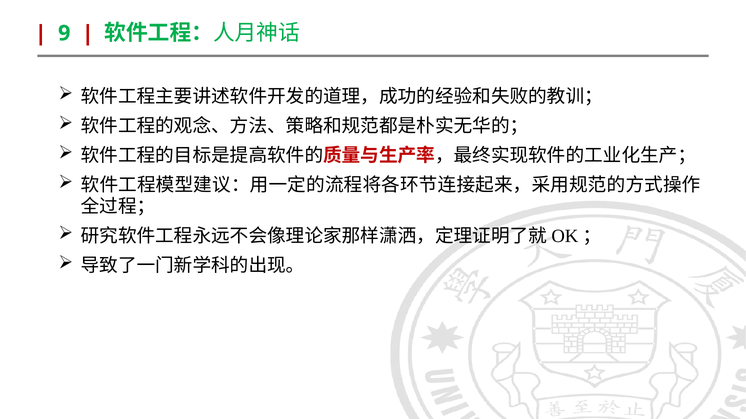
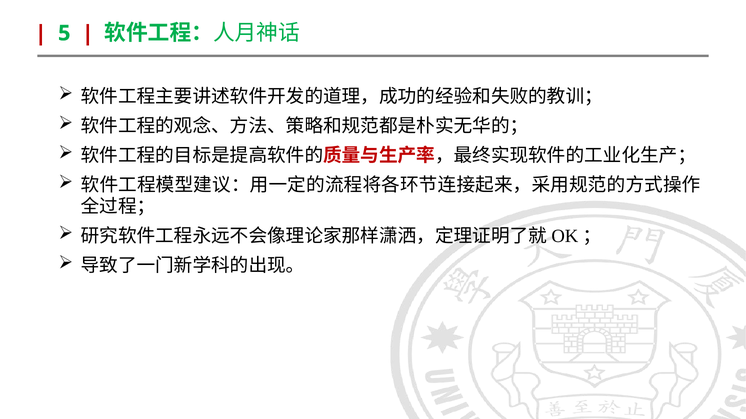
9: 9 -> 5
